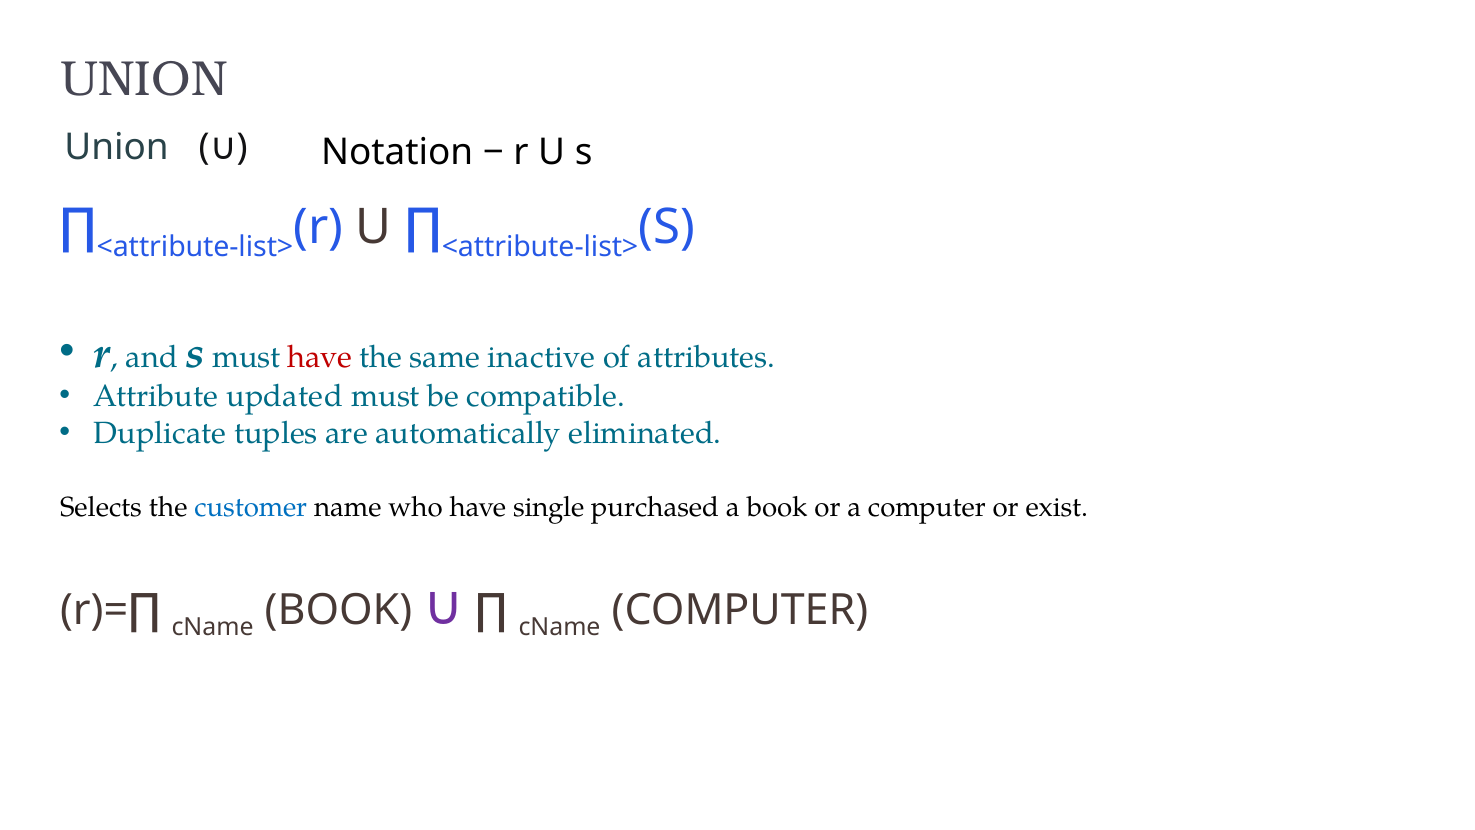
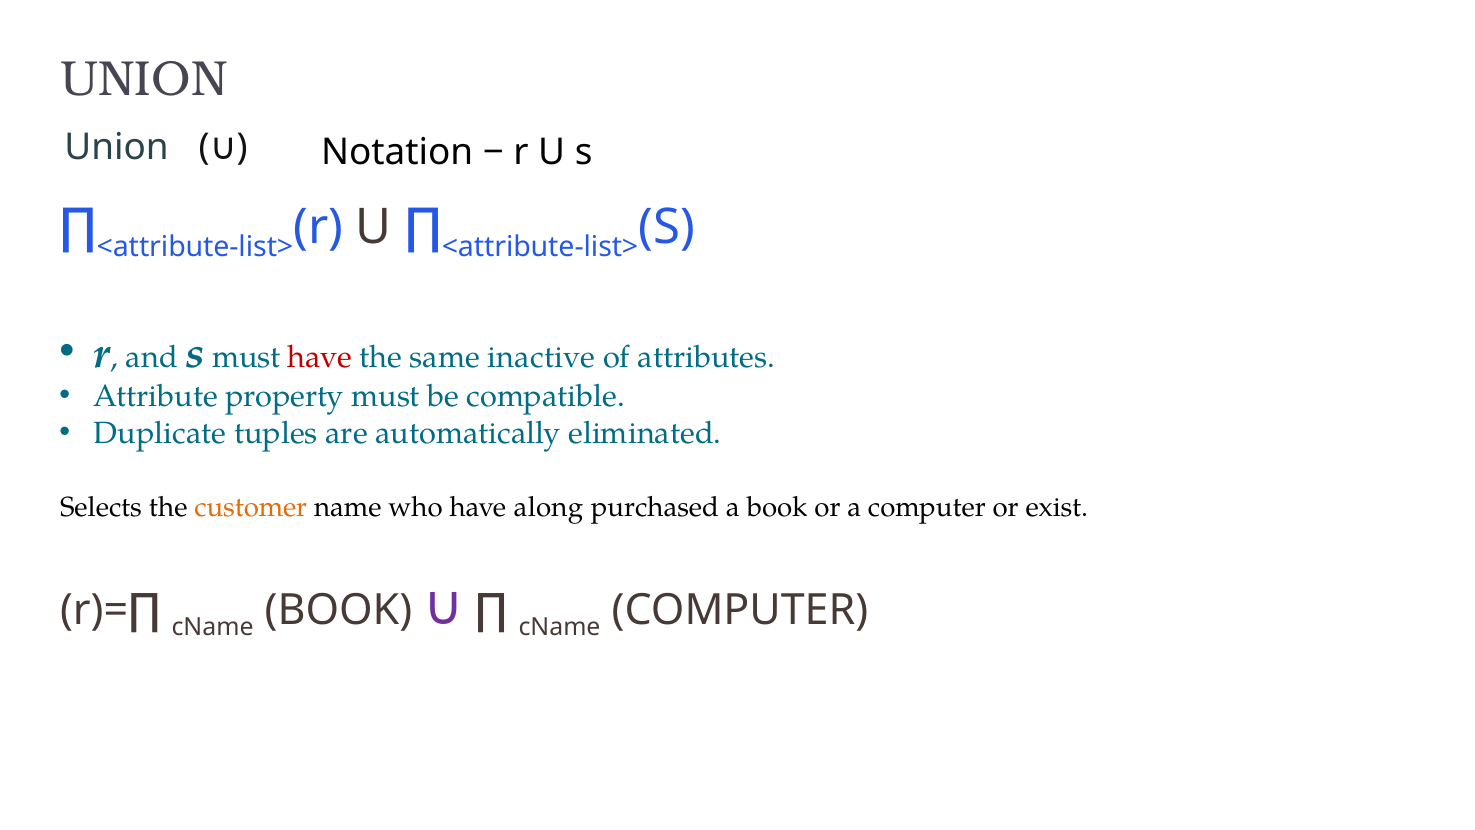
updated: updated -> property
customer colour: blue -> orange
single: single -> along
